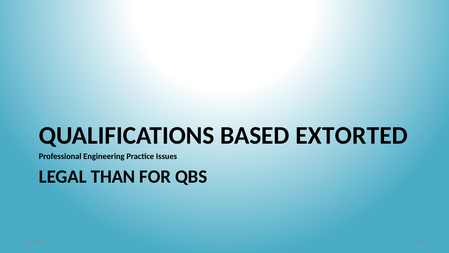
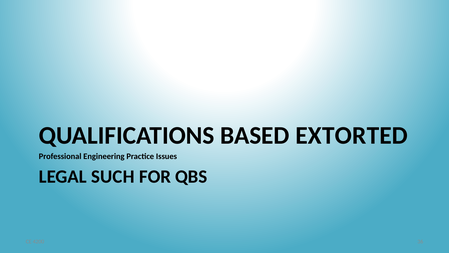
THAN: THAN -> SUCH
